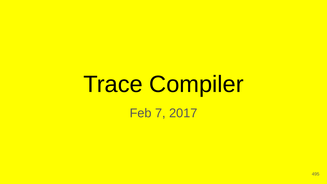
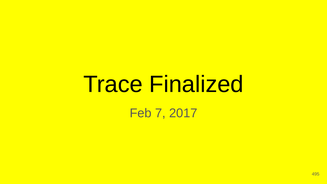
Compiler: Compiler -> Finalized
